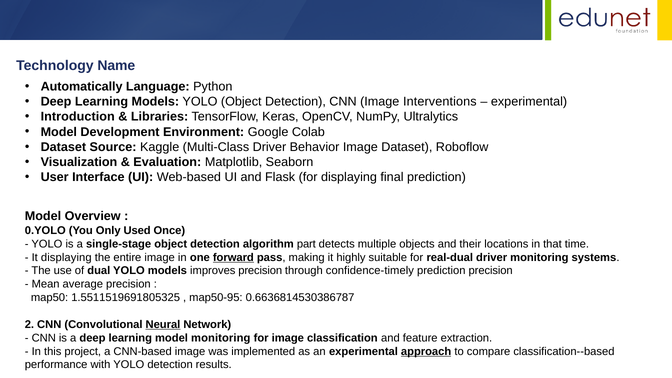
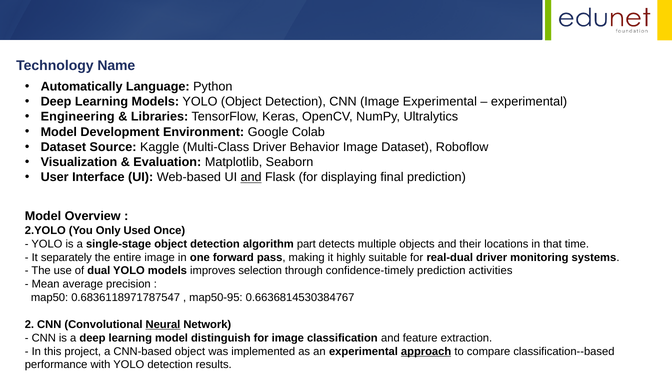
Image Interventions: Interventions -> Experimental
Introduction: Introduction -> Engineering
and at (251, 177) underline: none -> present
0.YOLO: 0.YOLO -> 2.YOLO
It displaying: displaying -> separately
forward underline: present -> none
improves precision: precision -> selection
prediction precision: precision -> activities
1.5511519691805325: 1.5511519691805325 -> 0.6836118971787547
0.6636814530386787: 0.6636814530386787 -> 0.6636814530384767
model monitoring: monitoring -> distinguish
CNN-based image: image -> object
